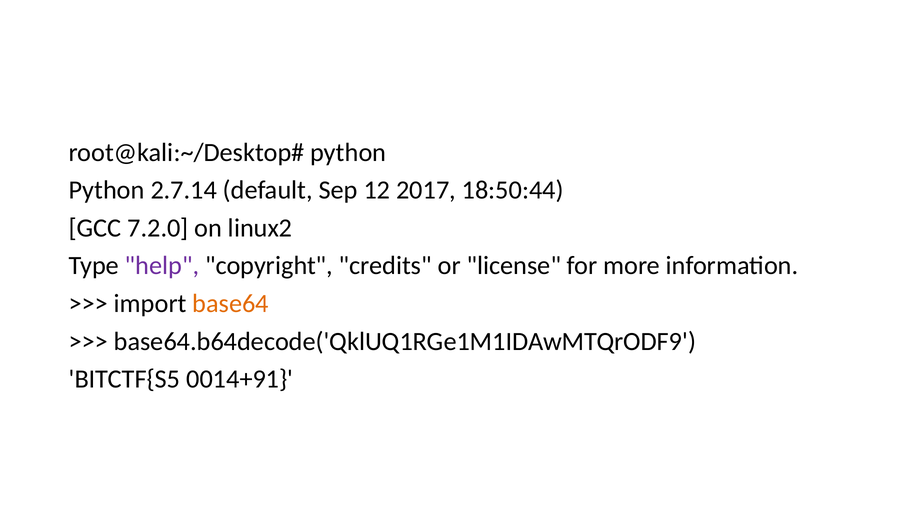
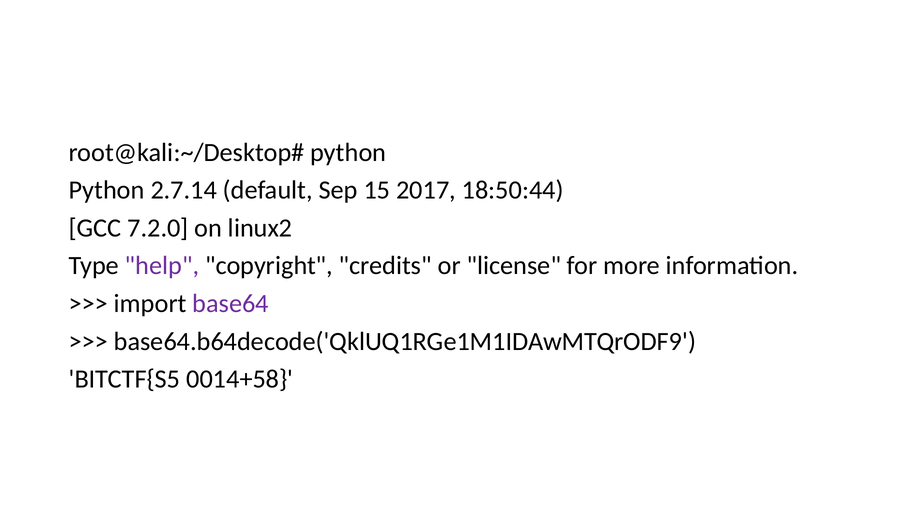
12: 12 -> 15
base64 colour: orange -> purple
0014+91: 0014+91 -> 0014+58
